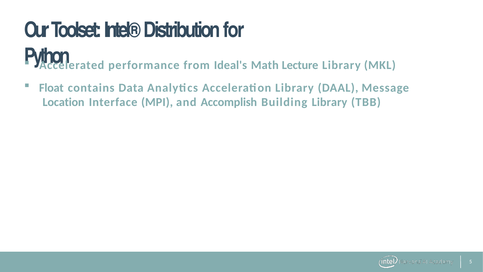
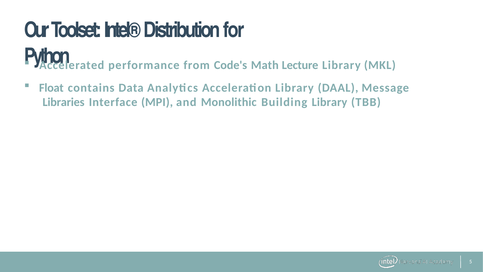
Ideal's: Ideal's -> Code's
Location: Location -> Libraries
Accomplish: Accomplish -> Monolithic
